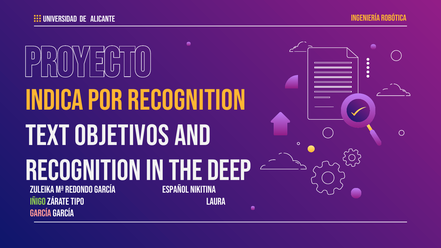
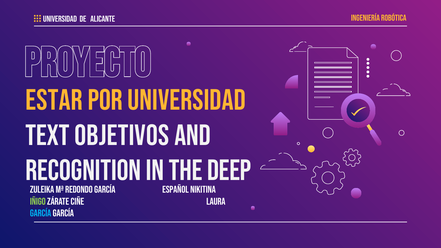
INDICA: INDICA -> ESTAR
POR RECOGNITION: RECOGNITION -> UNIVERSIDAD
TIPO: TIPO -> CIÑE
García at (41, 213) colour: pink -> light blue
